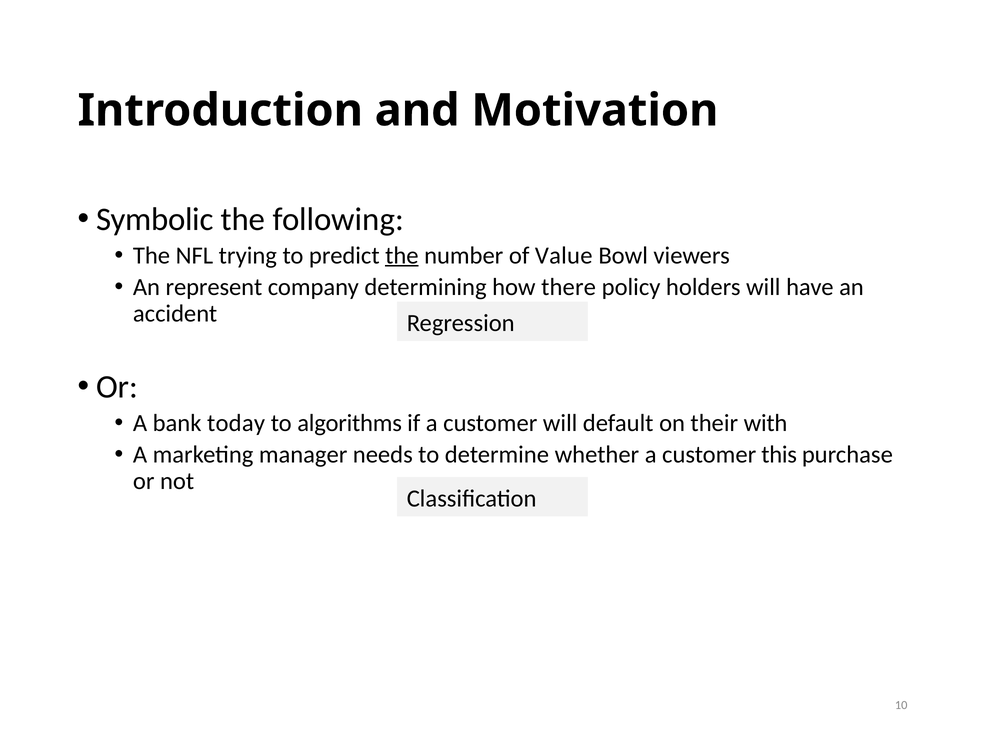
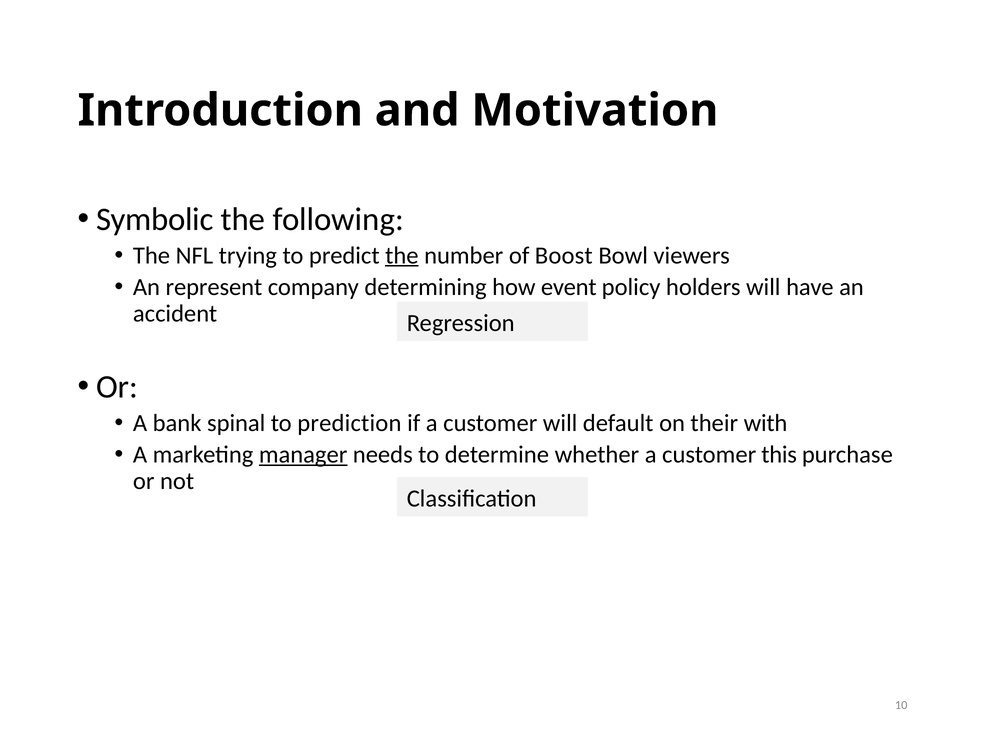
Value: Value -> Boost
there: there -> event
today: today -> spinal
algorithms: algorithms -> prediction
manager underline: none -> present
